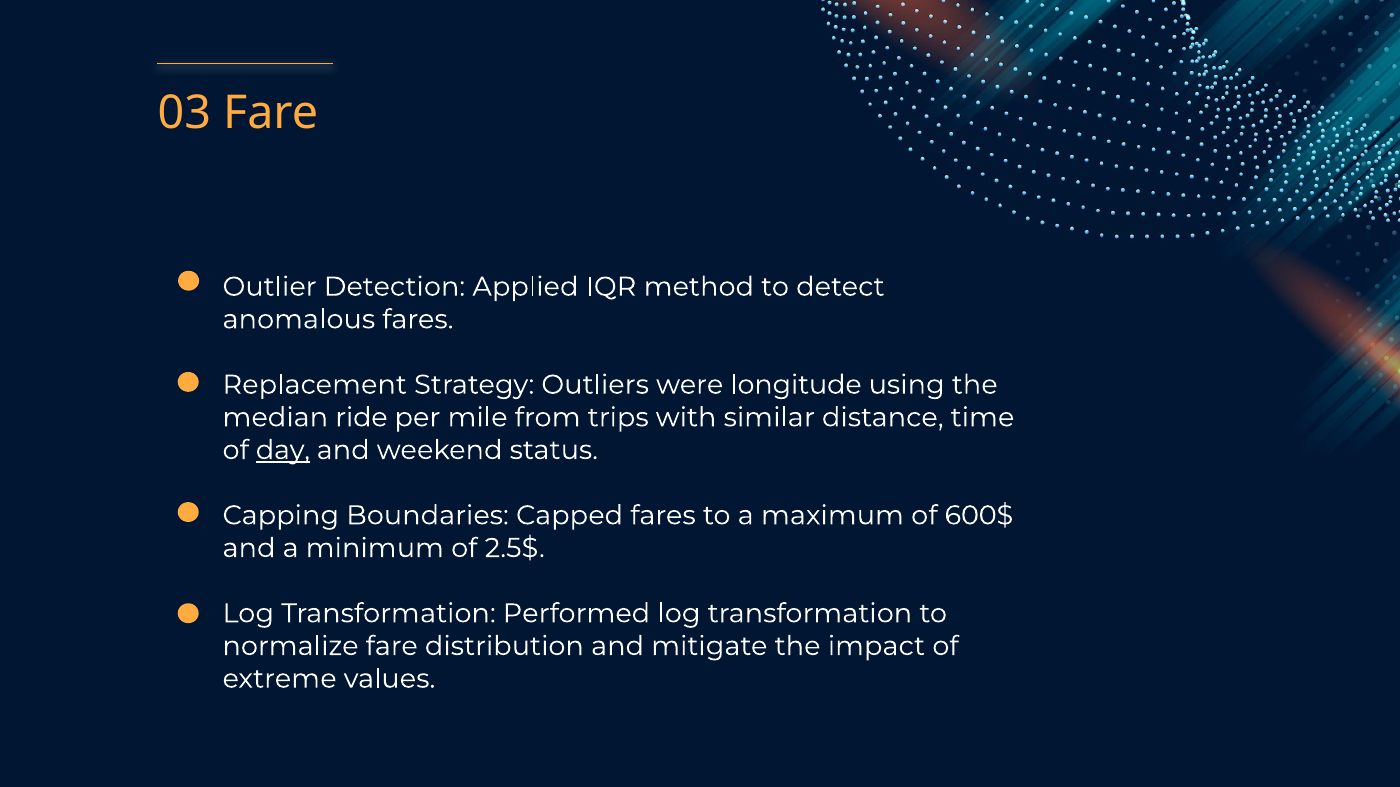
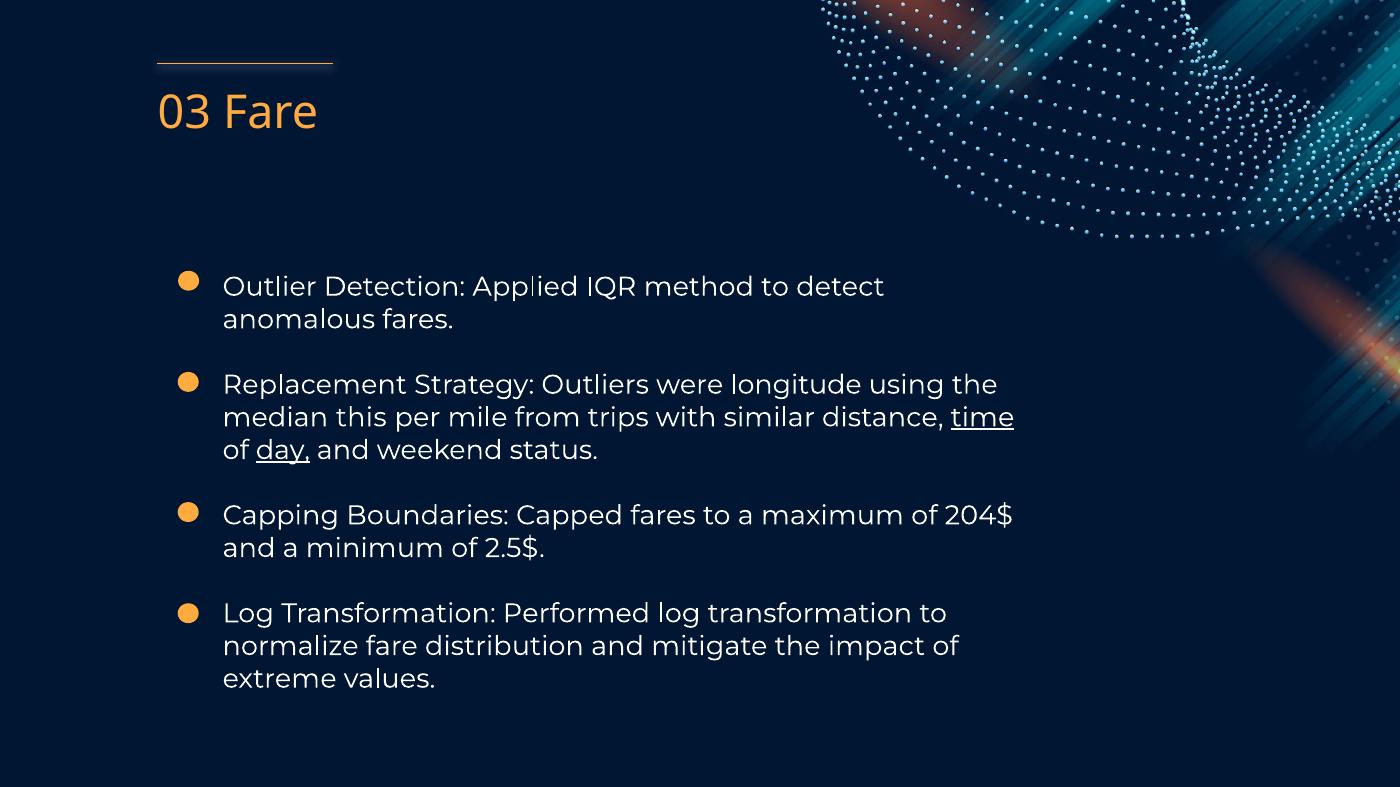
ride: ride -> this
time underline: none -> present
600$: 600$ -> 204$
